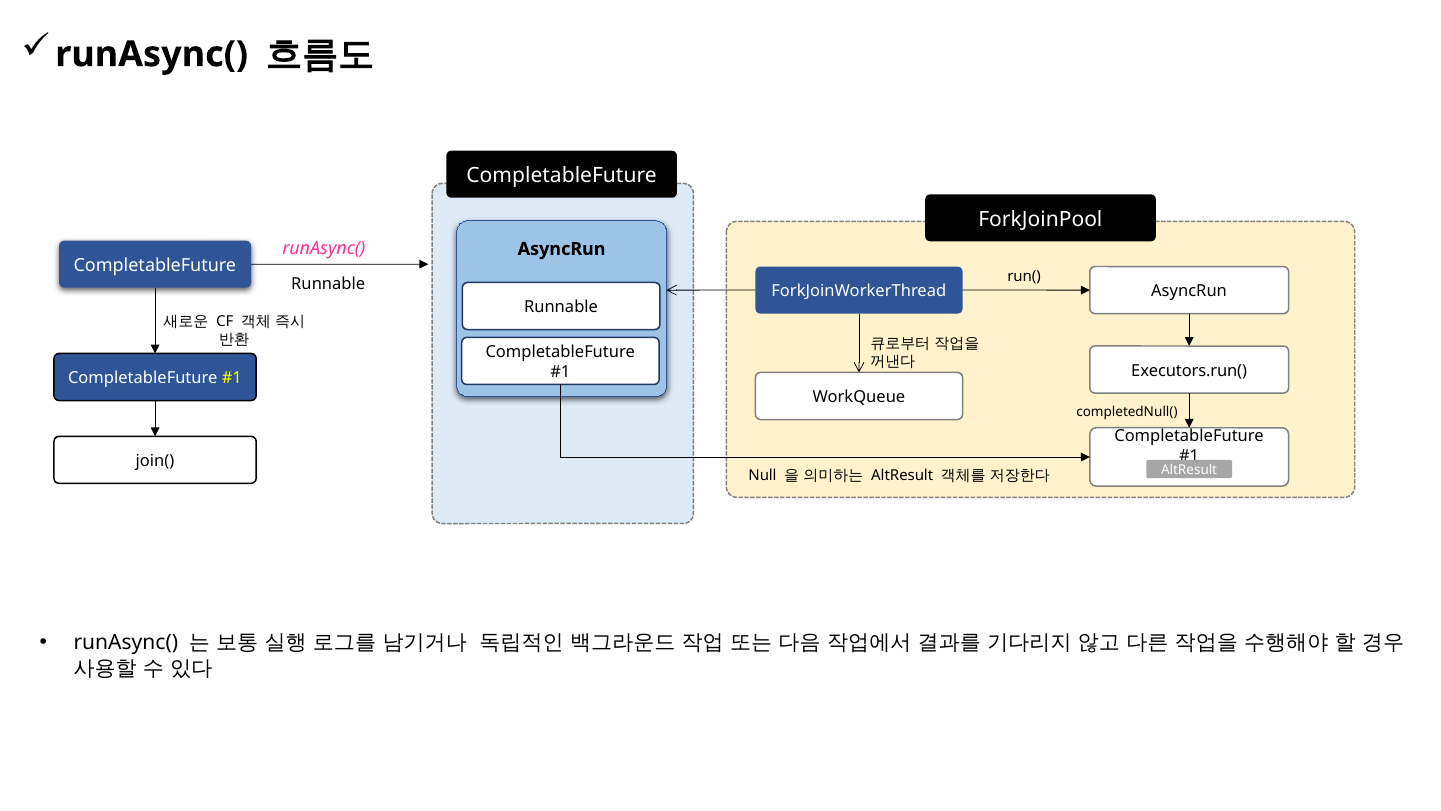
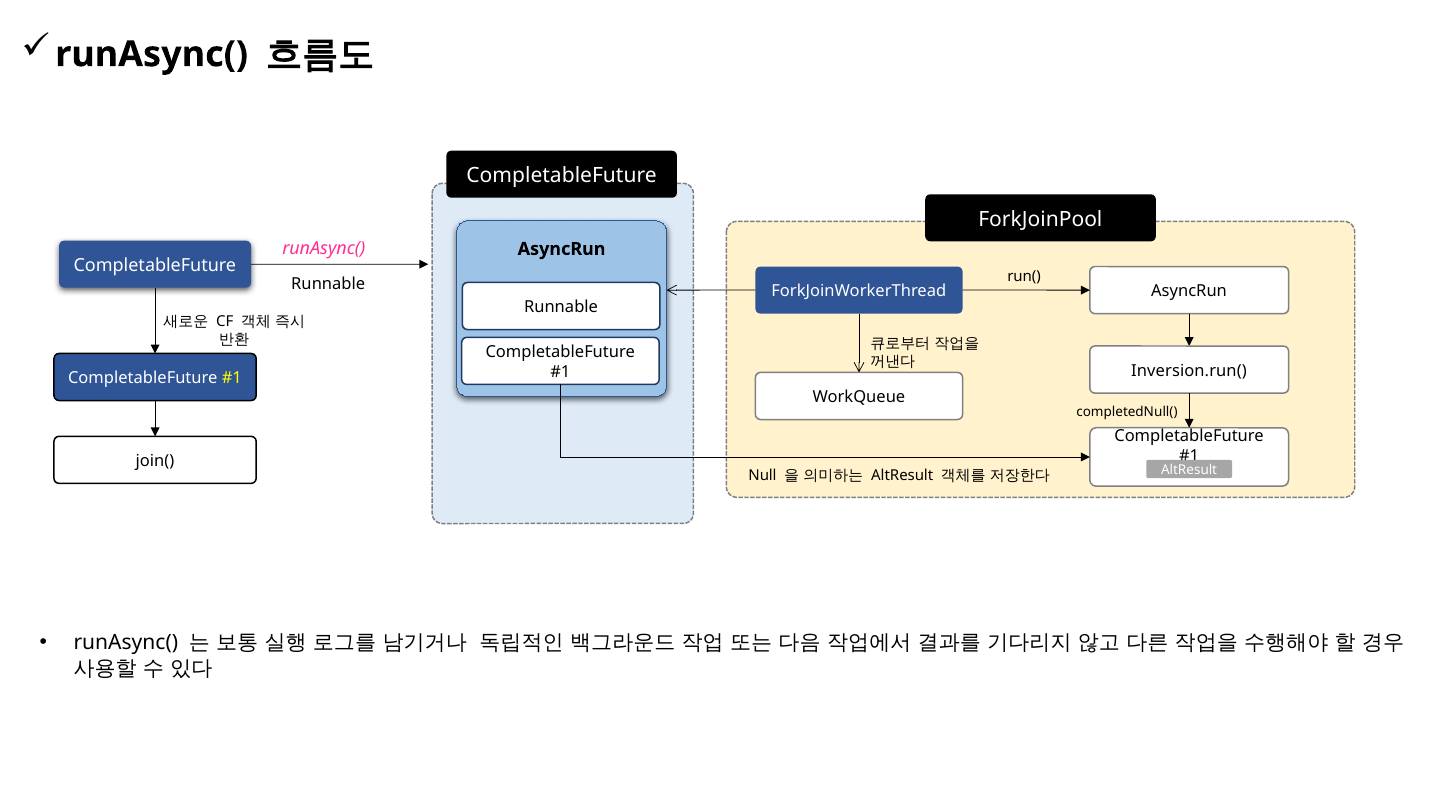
Executors.run(: Executors.run( -> Inversion.run(
